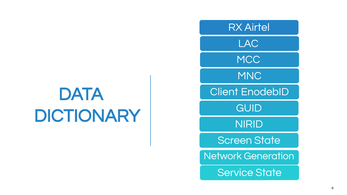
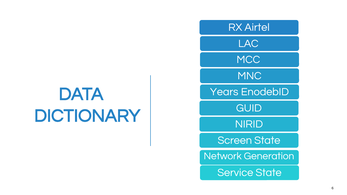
Client: Client -> Years
